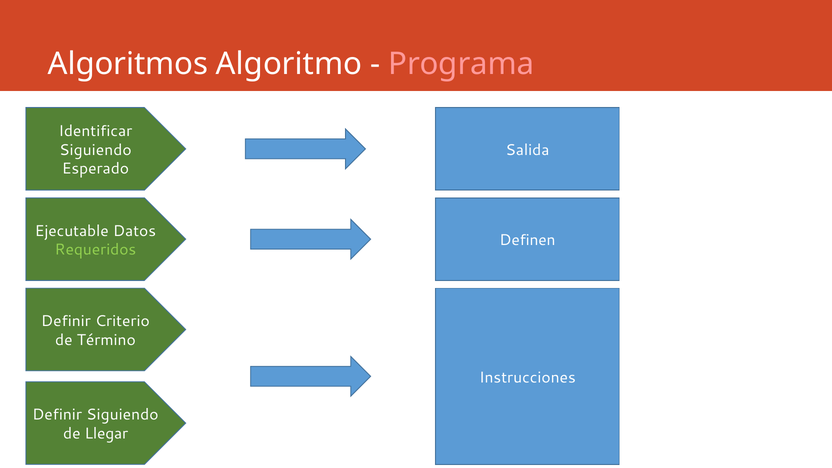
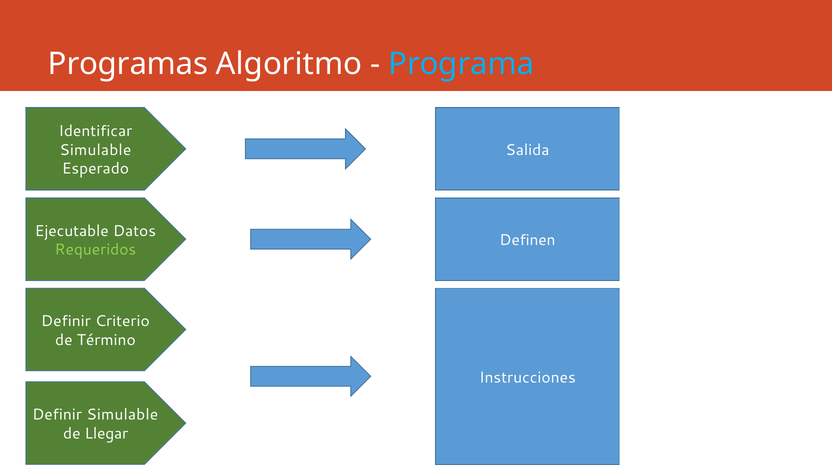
Algoritmos: Algoritmos -> Programas
Programa colour: pink -> light blue
Siguiendo at (95, 150): Siguiendo -> Simulable
Definir Siguiendo: Siguiendo -> Simulable
